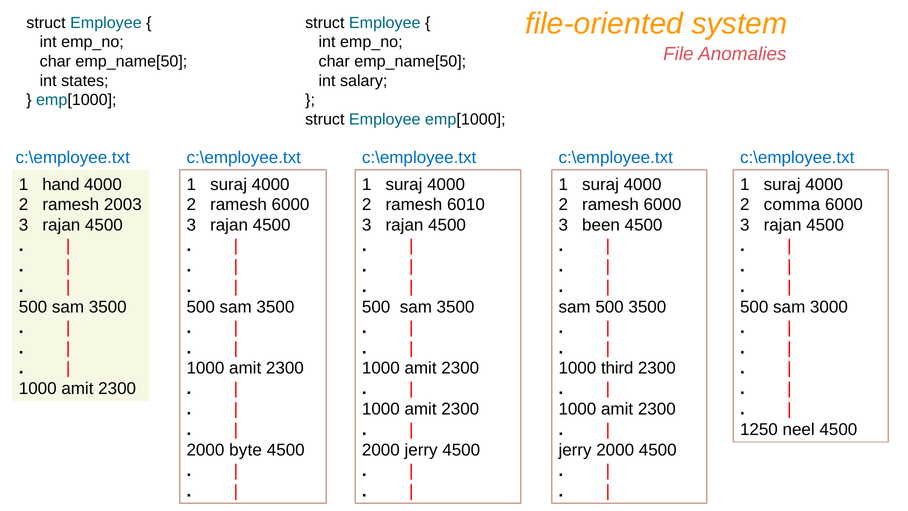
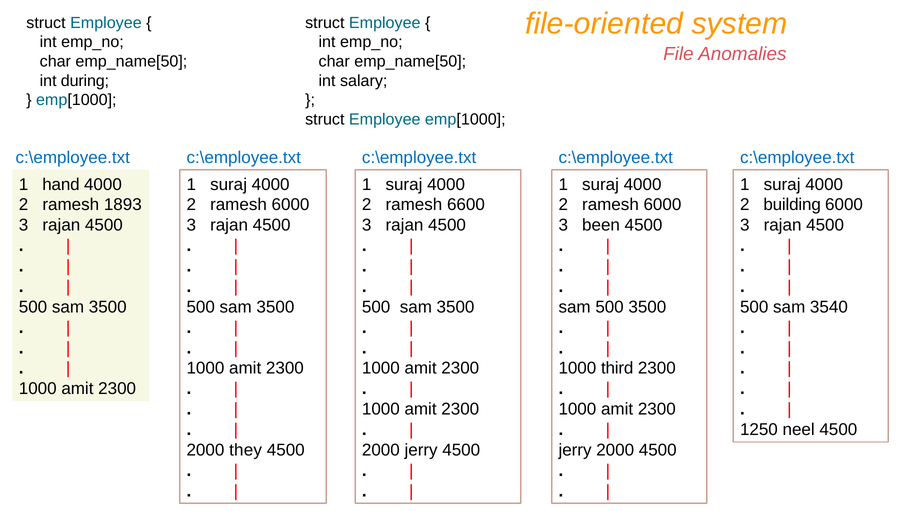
states: states -> during
2003: 2003 -> 1893
6010: 6010 -> 6600
comma: comma -> building
3000: 3000 -> 3540
byte: byte -> they
